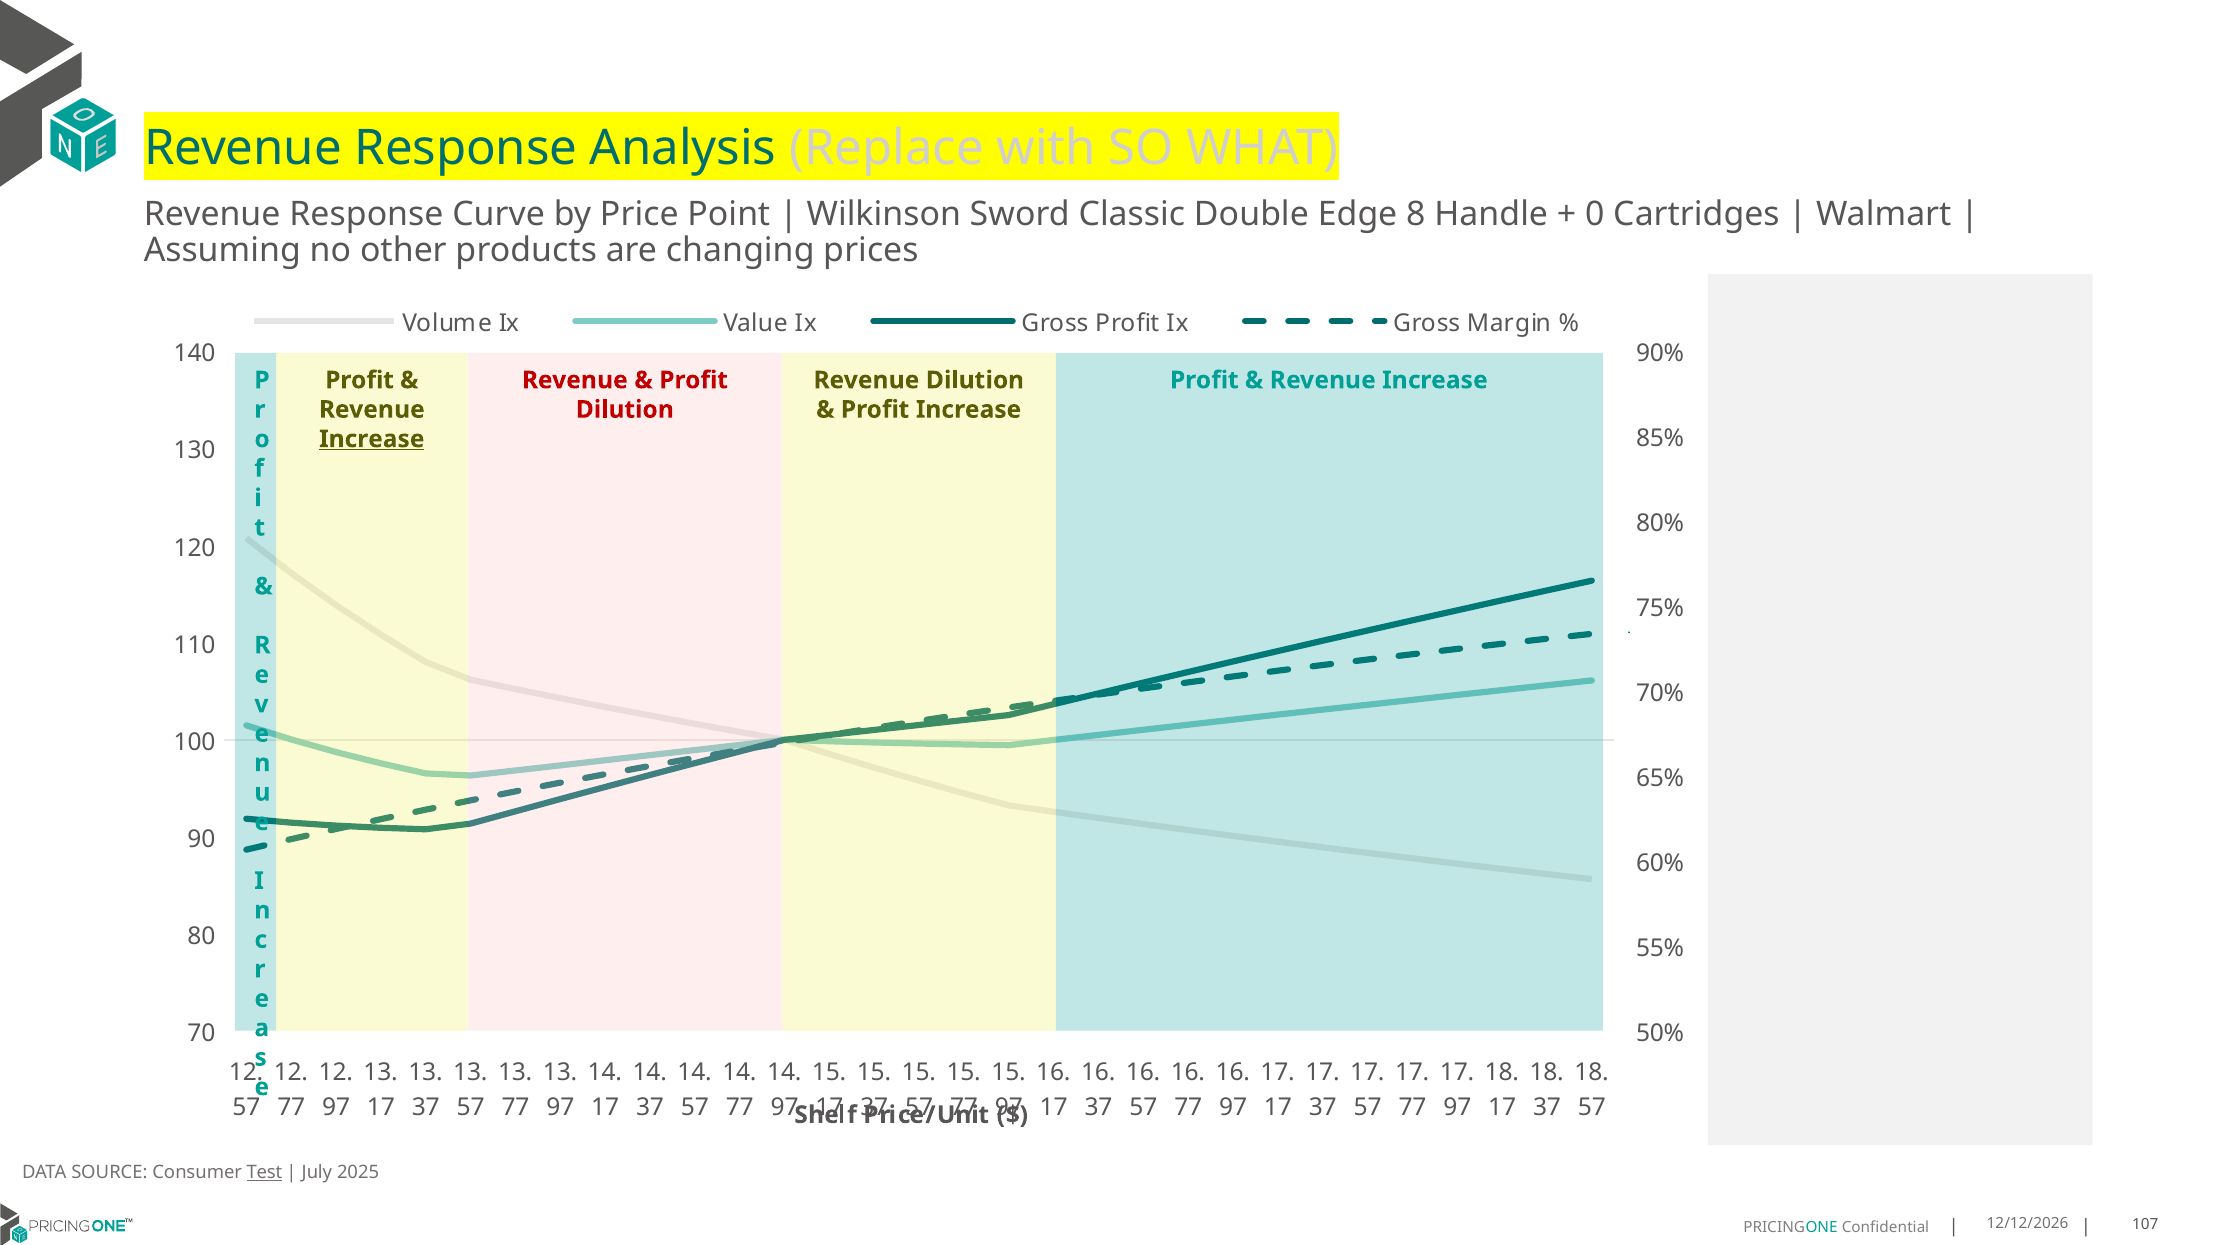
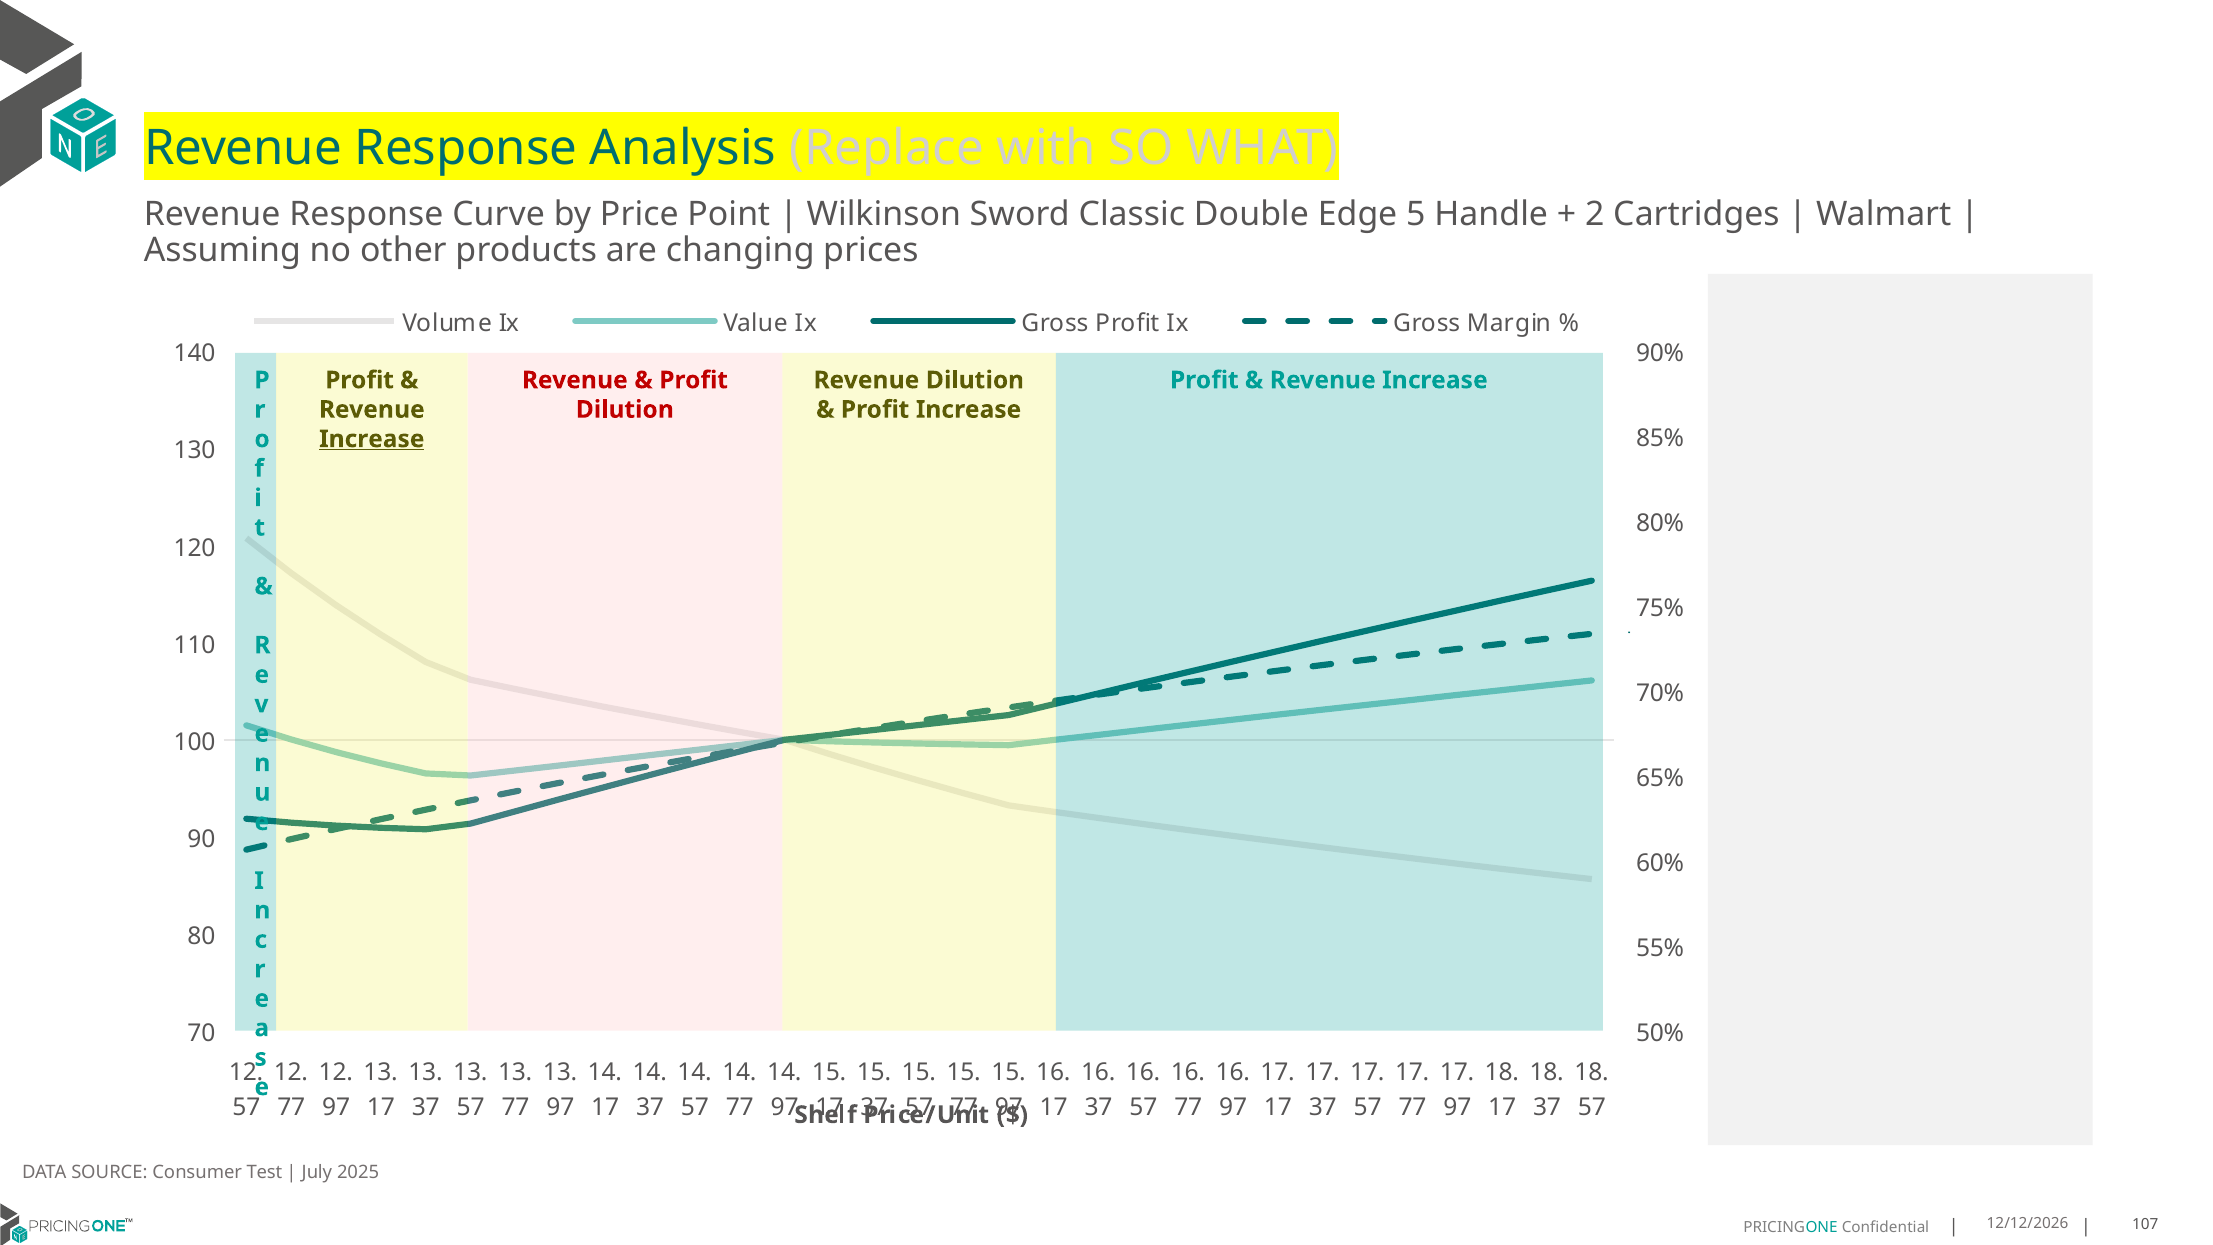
8: 8 -> 5
0: 0 -> 2
Test underline: present -> none
